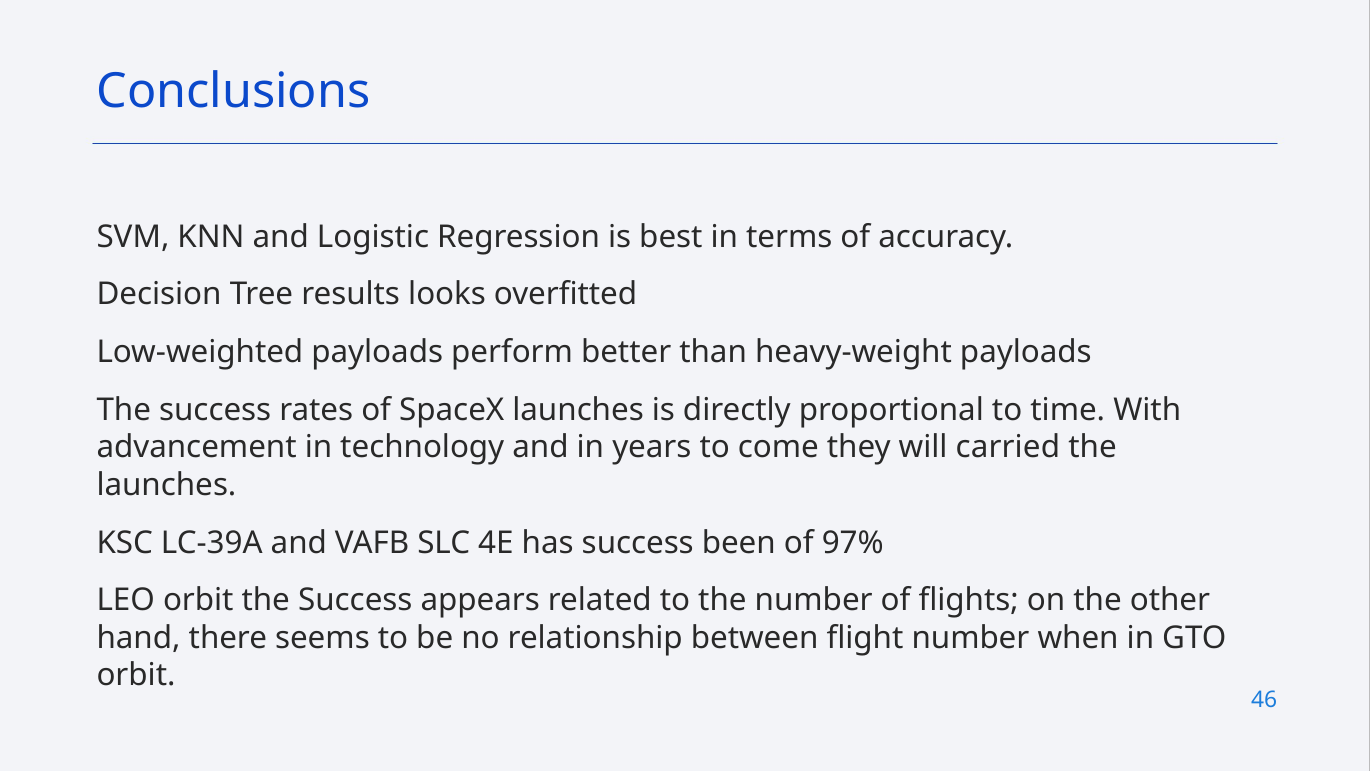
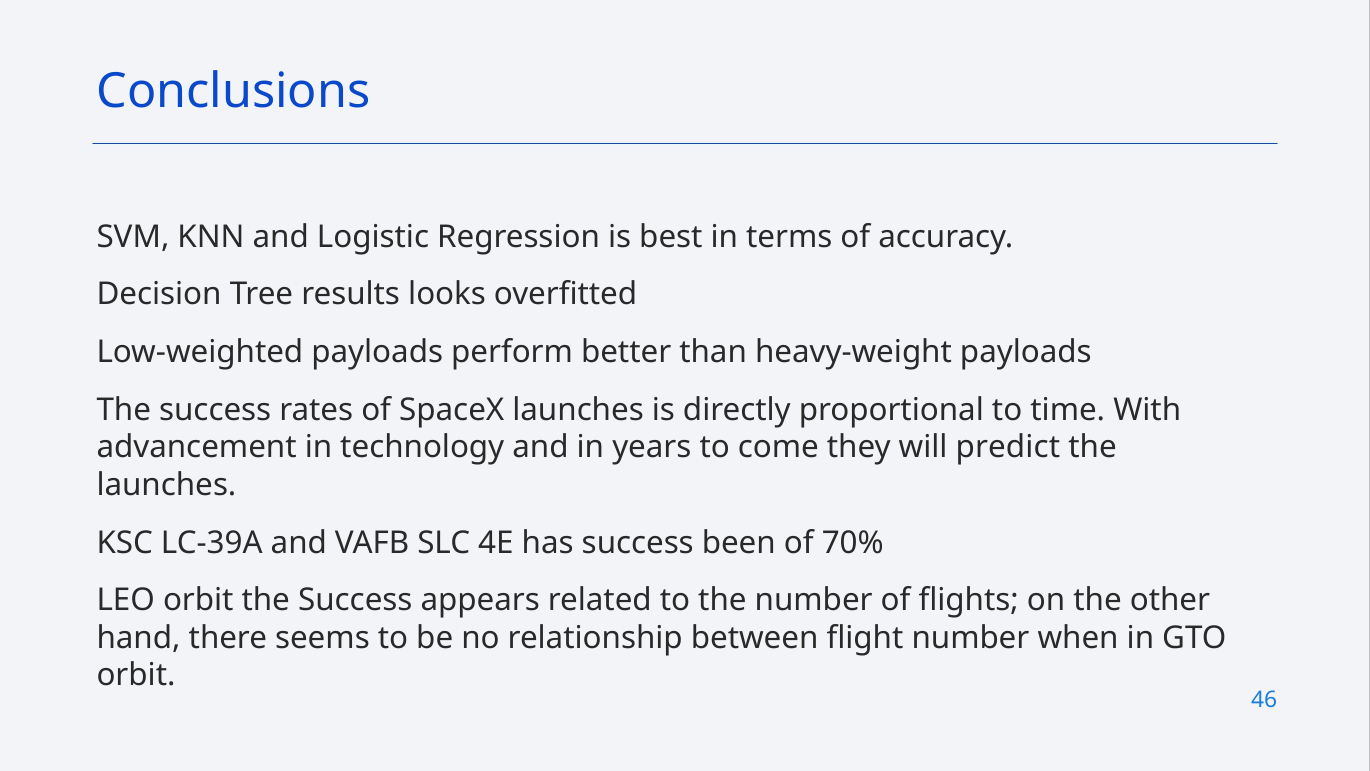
carried: carried -> predict
97%: 97% -> 70%
